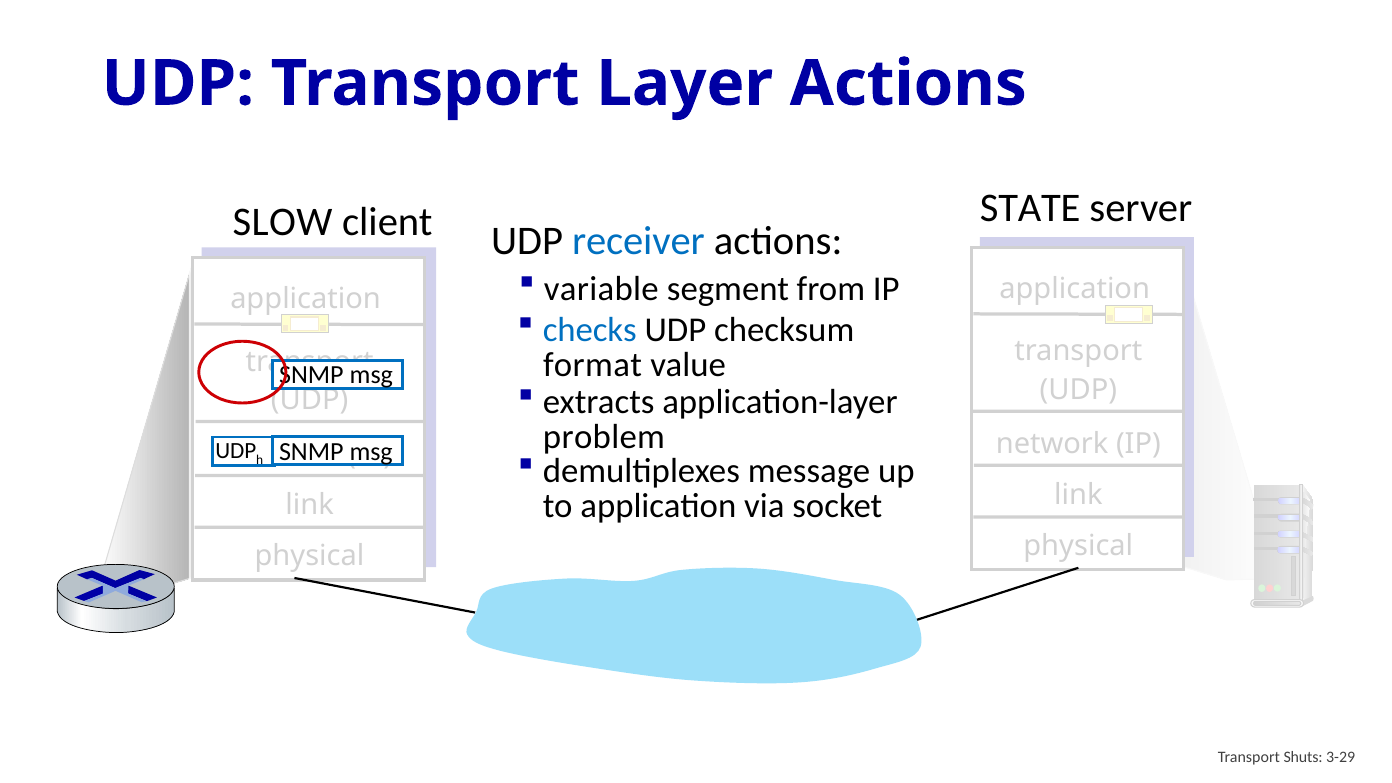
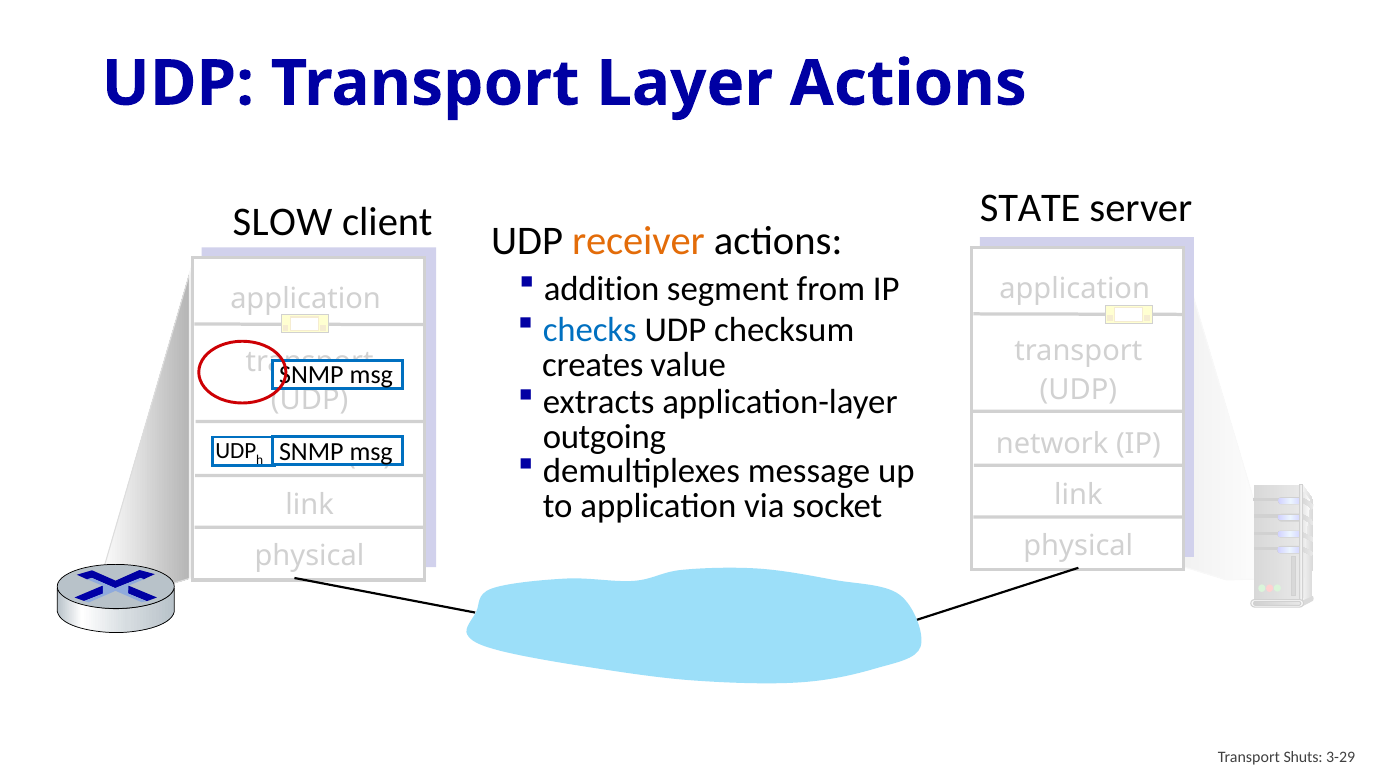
receiver colour: blue -> orange
variable: variable -> addition
format: format -> creates
problem: problem -> outgoing
